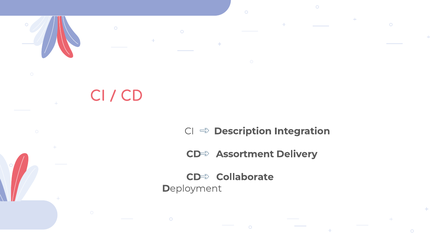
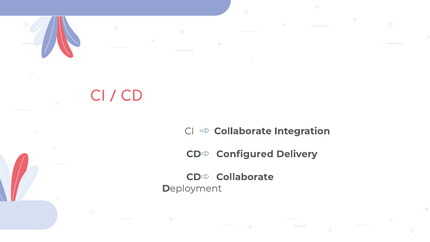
CI Description: Description -> Collaborate
Assortment: Assortment -> Configured
